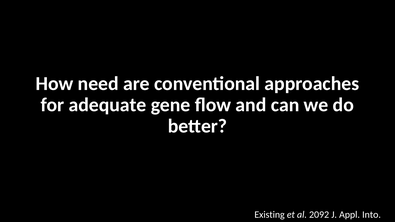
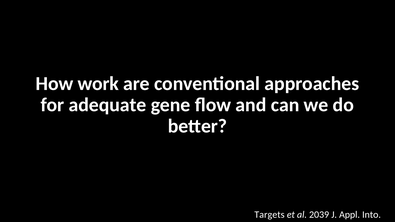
need: need -> work
Existing: Existing -> Targets
2092: 2092 -> 2039
